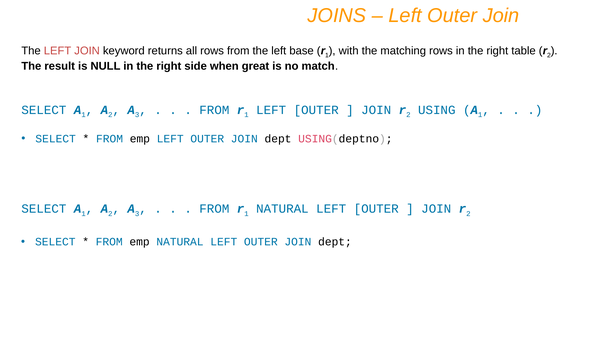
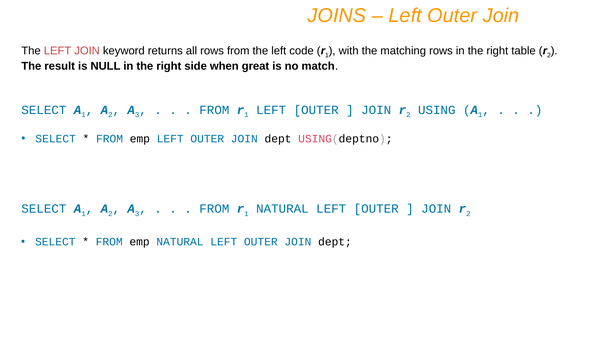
base: base -> code
